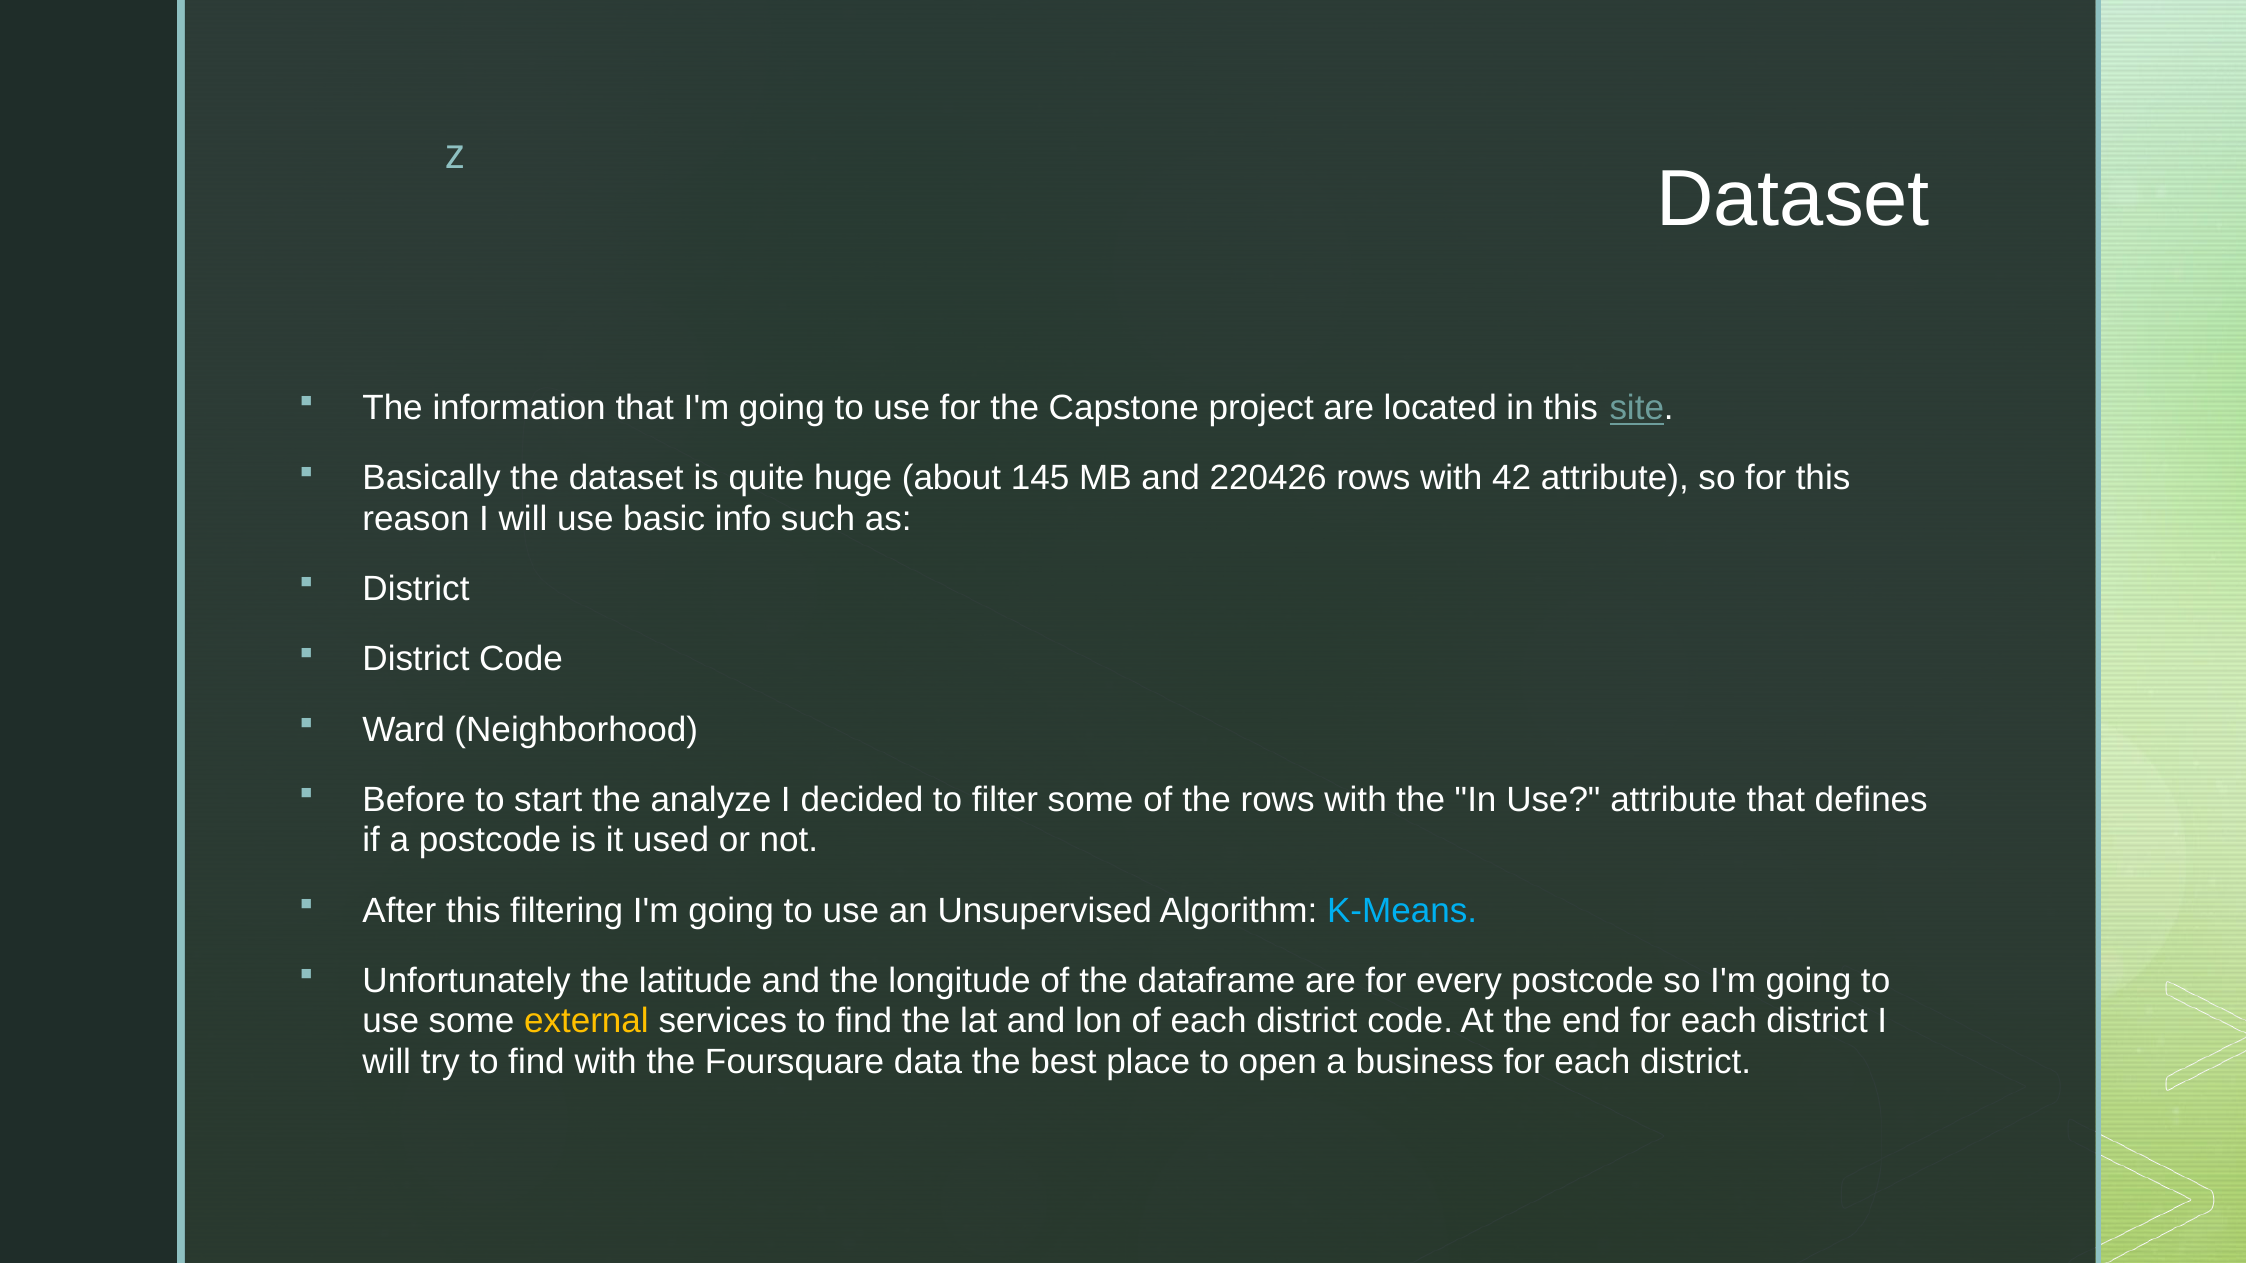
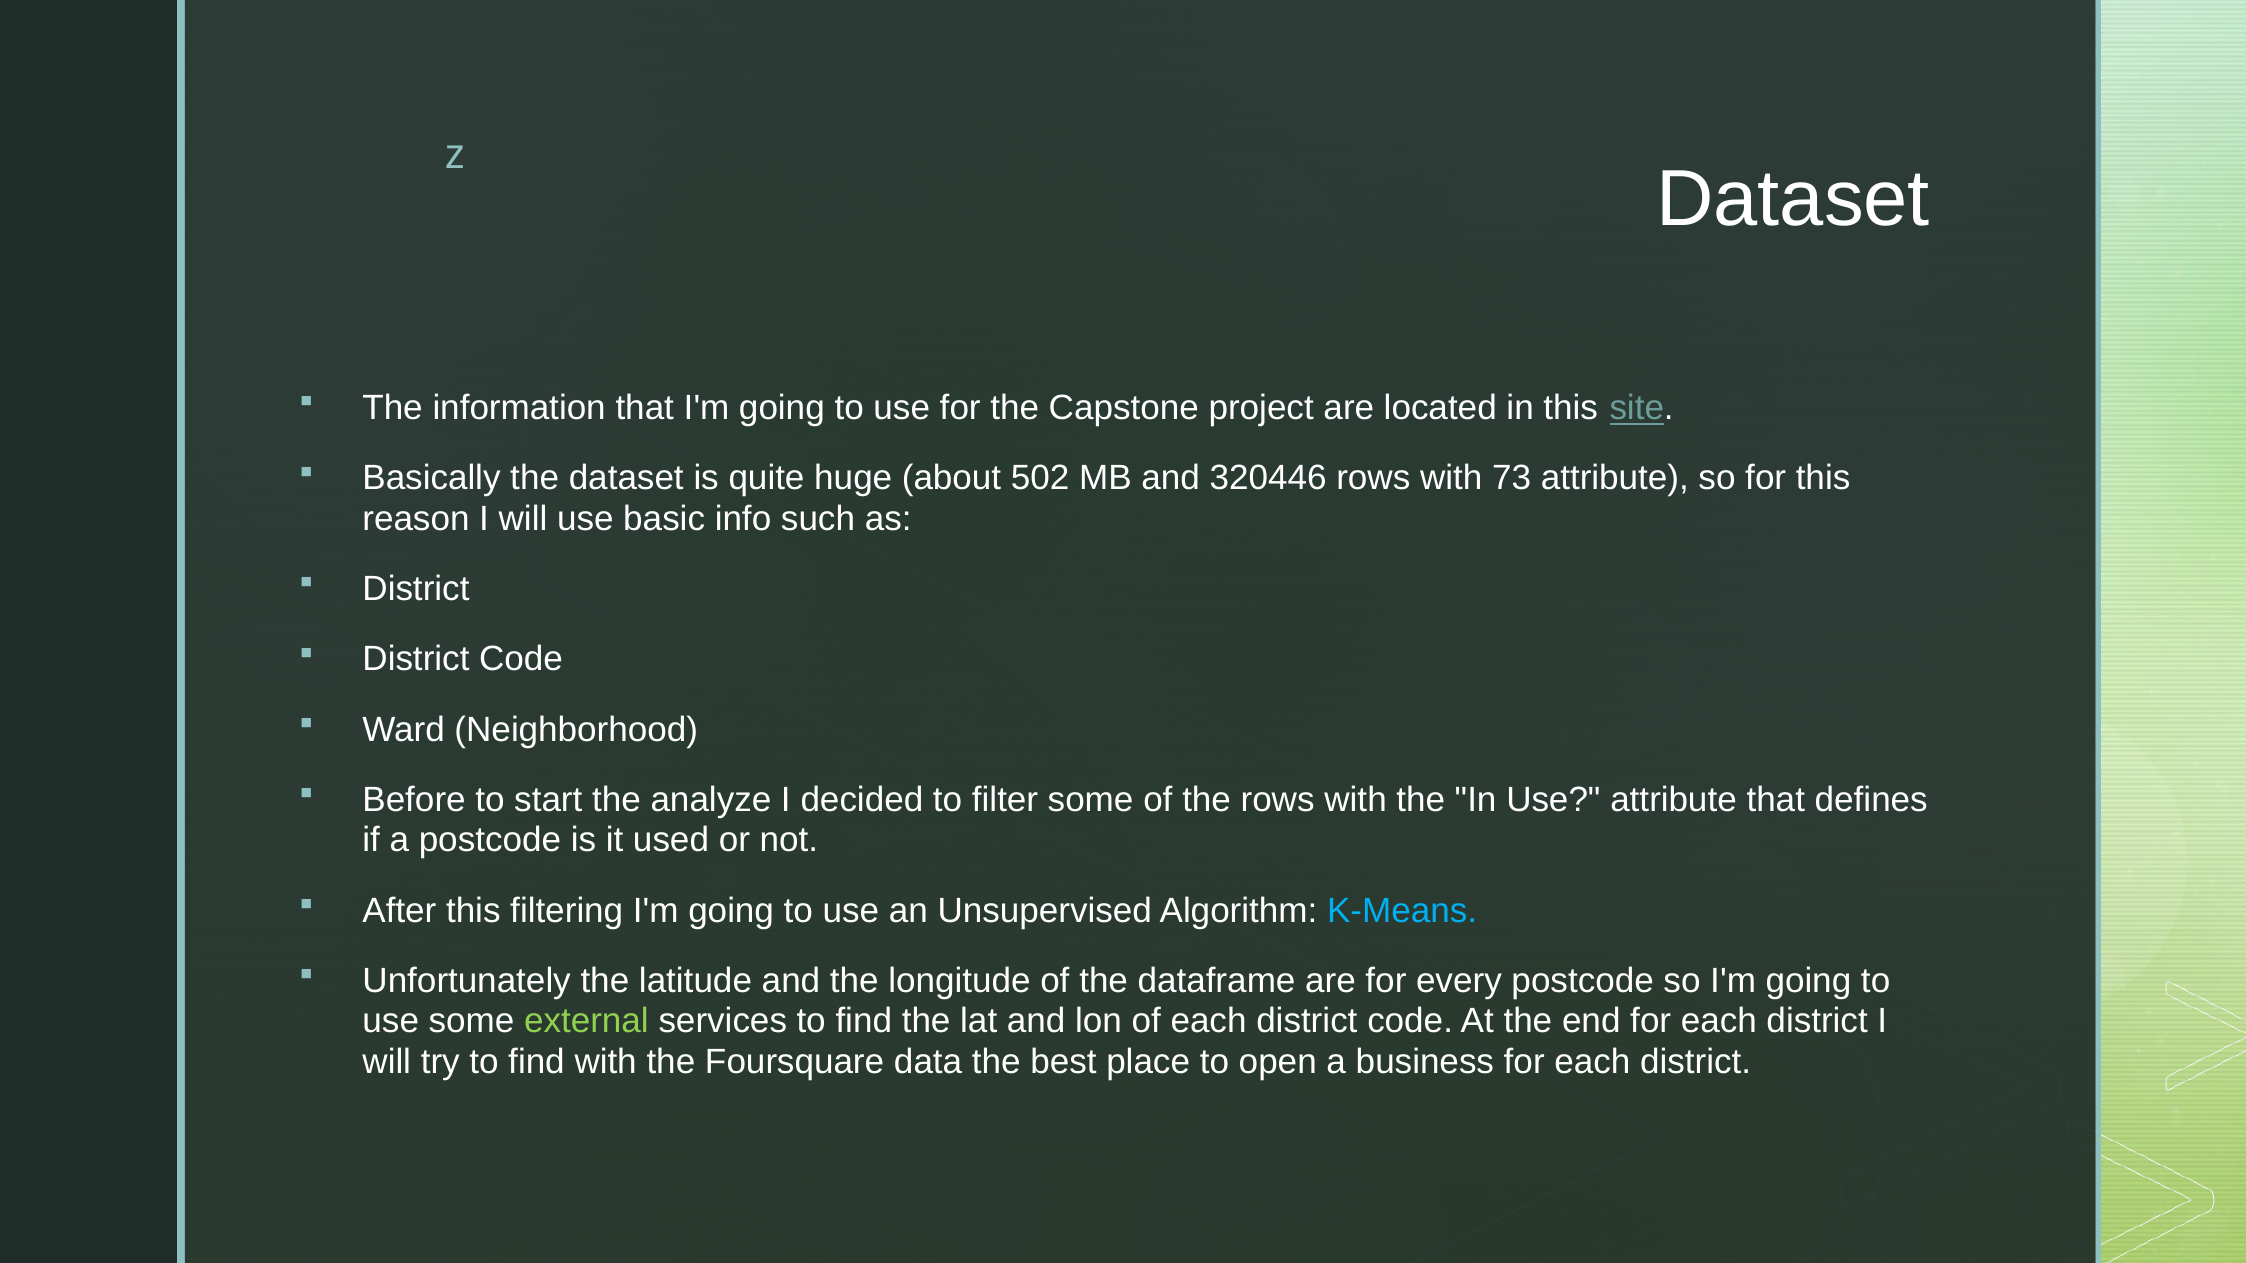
145: 145 -> 502
220426: 220426 -> 320446
42: 42 -> 73
external colour: yellow -> light green
